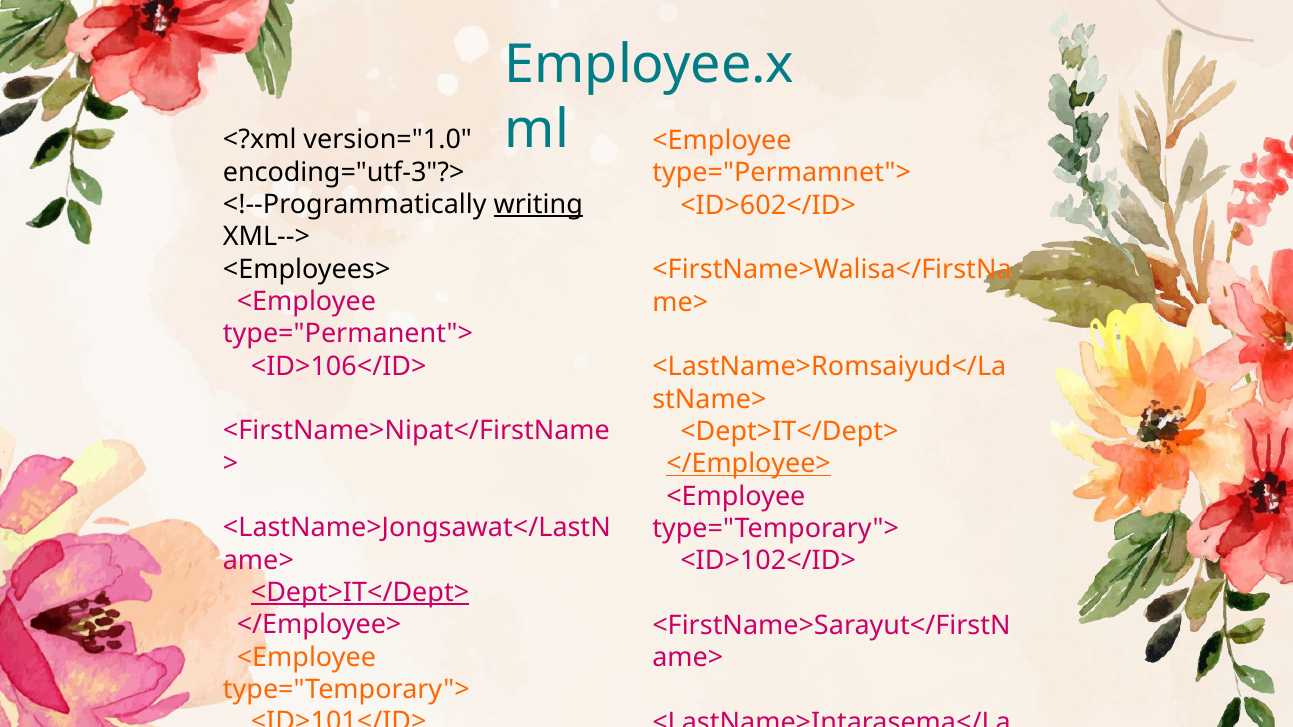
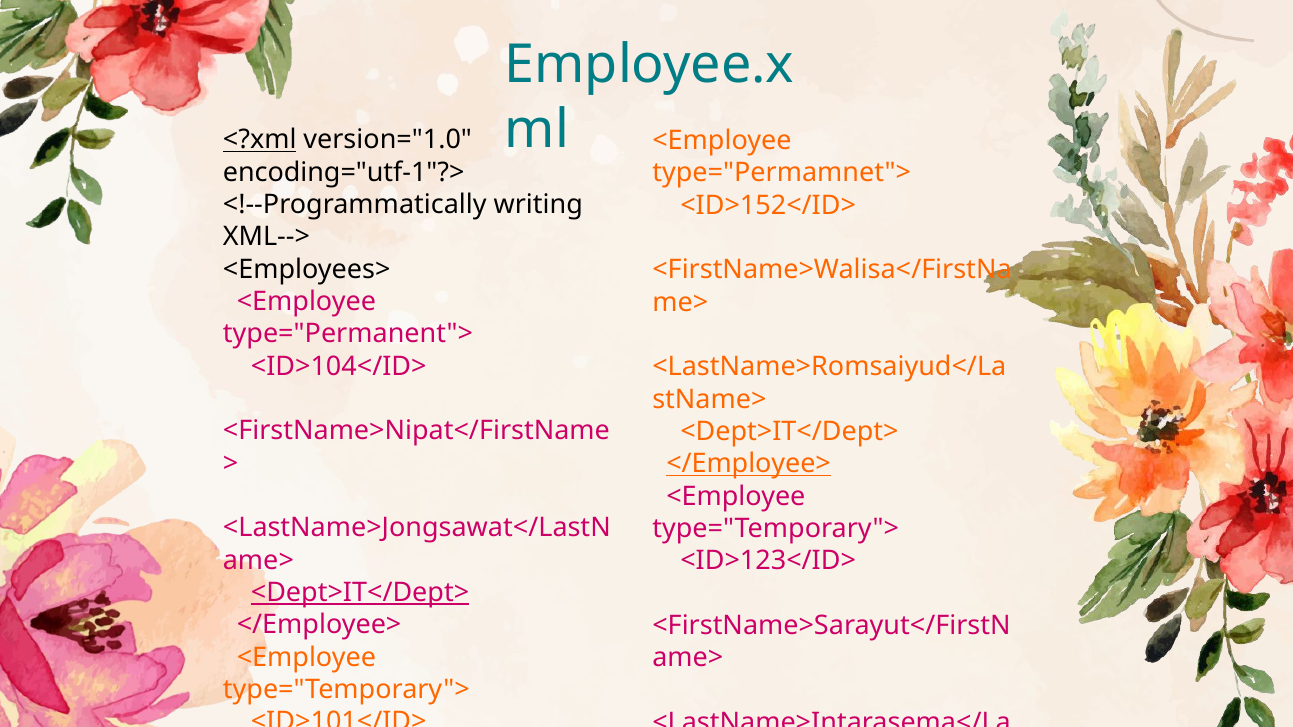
<?xml underline: none -> present
encoding="utf-3"?>: encoding="utf-3"?> -> encoding="utf-1"?>
writing underline: present -> none
<ID>602</ID>: <ID>602</ID> -> <ID>152</ID>
<ID>106</ID>: <ID>106</ID> -> <ID>104</ID>
<ID>102</ID>: <ID>102</ID> -> <ID>123</ID>
